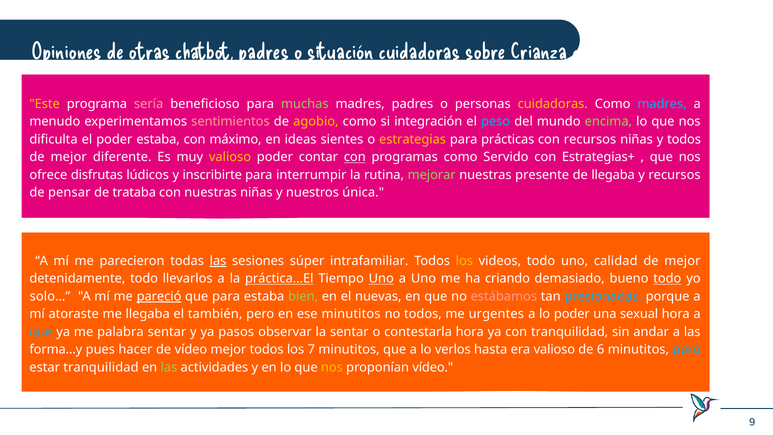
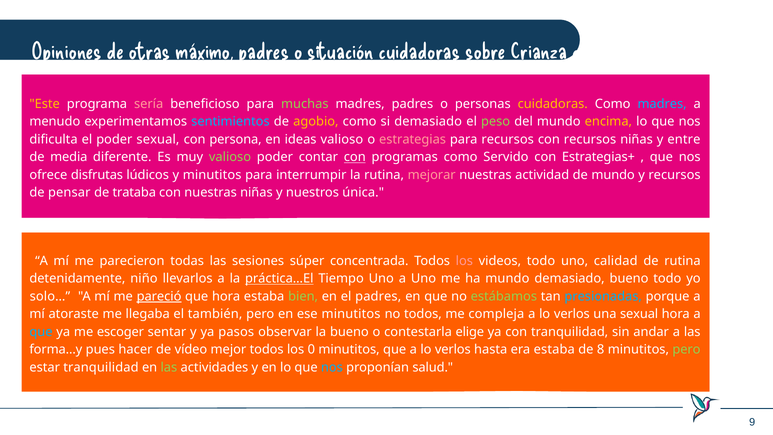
chatbot: chatbot -> máximo
sentimientos colour: pink -> light blue
si integración: integración -> demasiado
peso colour: light blue -> light green
encima colour: light green -> yellow
poder estaba: estaba -> sexual
máximo: máximo -> persona
ideas sientes: sientes -> valioso
estrategias colour: yellow -> pink
para prácticas: prácticas -> recursos
y todos: todos -> entre
mejor at (69, 157): mejor -> media
valioso at (230, 157) colour: yellow -> light green
y inscribirte: inscribirte -> minutitos
mejorar colour: light green -> pink
presente: presente -> actividad
de llegaba: llegaba -> mundo
las at (218, 261) underline: present -> none
intrafamiliar: intrafamiliar -> concentrada
los at (464, 261) colour: yellow -> pink
mejor at (682, 261): mejor -> rutina
detenidamente todo: todo -> niño
Uno at (381, 279) underline: present -> none
ha criando: criando -> mundo
todo at (667, 279) underline: present -> none
que para: para -> hora
el nuevas: nuevas -> padres
estábamos colour: pink -> light green
urgentes: urgentes -> compleja
poder at (572, 314): poder -> verlos
palabra: palabra -> escoger
la sentar: sentar -> bueno
contestarla hora: hora -> elige
7: 7 -> 0
era valioso: valioso -> estaba
6: 6 -> 8
pero at (686, 350) colour: light blue -> light green
nos at (332, 367) colour: yellow -> light blue
proponían vídeo: vídeo -> salud
